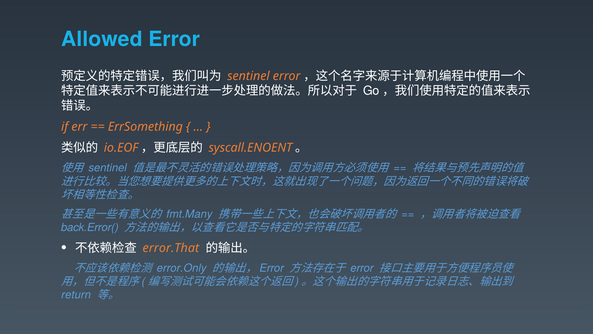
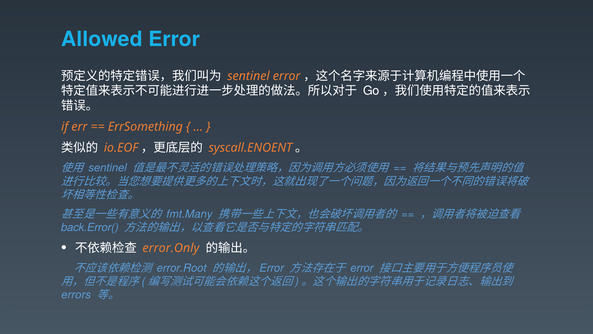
error.That: error.That -> error.Only
error.Only: error.Only -> error.Root
return: return -> errors
